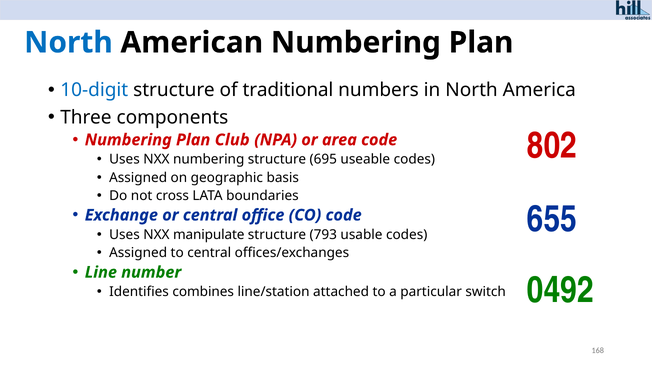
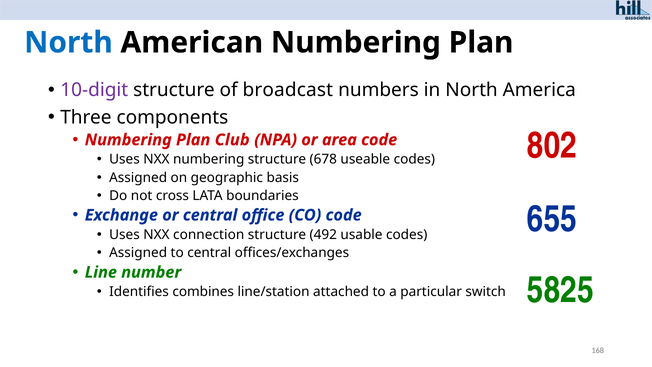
10-digit colour: blue -> purple
traditional: traditional -> broadcast
695: 695 -> 678
manipulate: manipulate -> connection
793: 793 -> 492
0492: 0492 -> 5825
